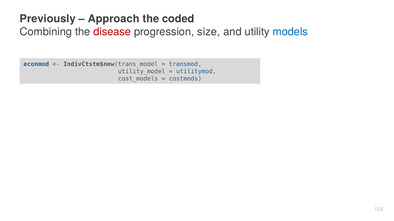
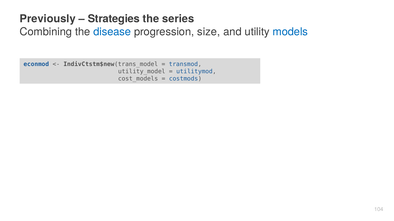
Approach: Approach -> Strategies
coded: coded -> series
disease colour: red -> blue
